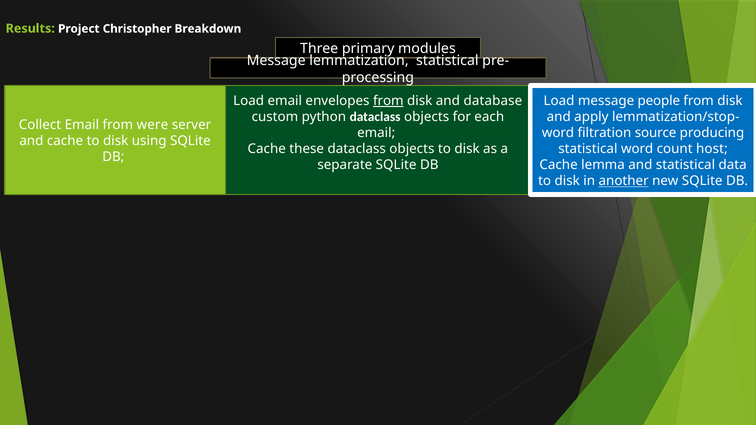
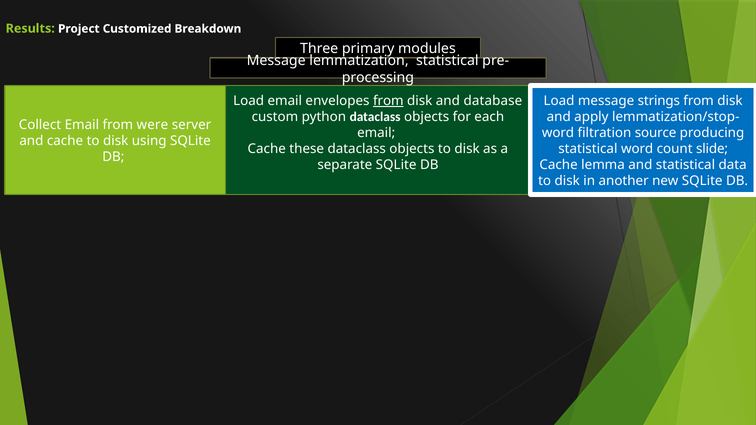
Christopher: Christopher -> Customized
people: people -> strings
host: host -> slide
another underline: present -> none
